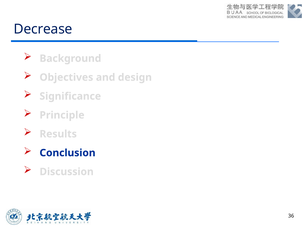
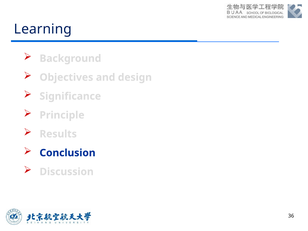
Decrease: Decrease -> Learning
